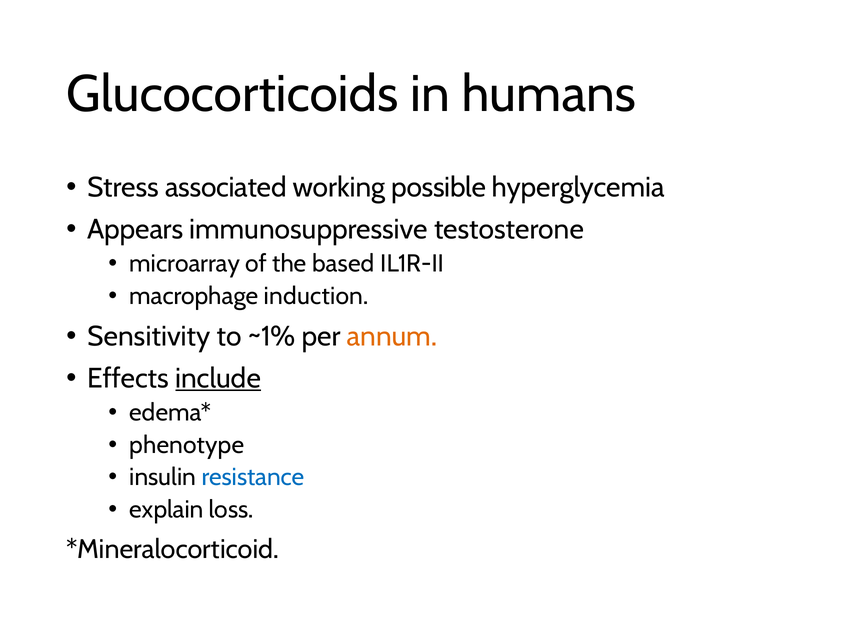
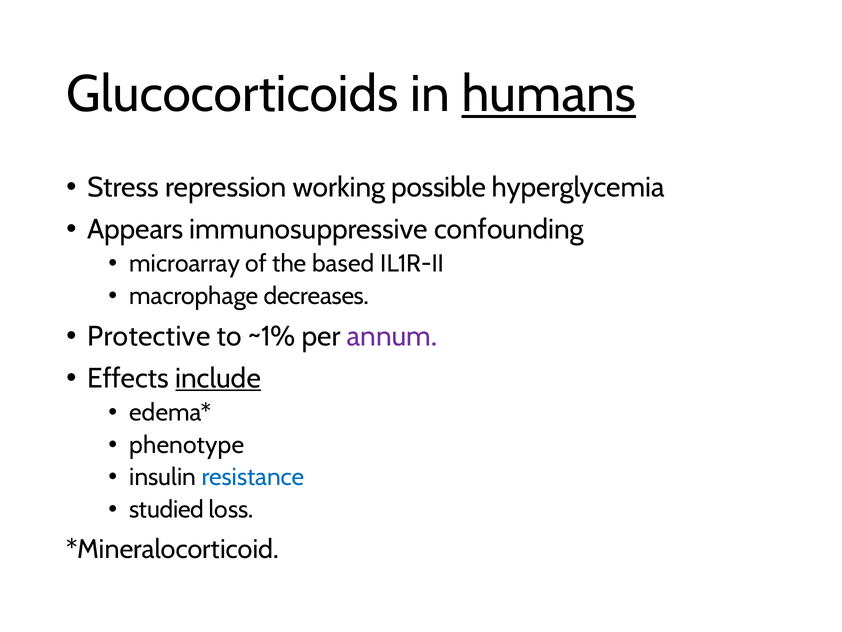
humans underline: none -> present
associated: associated -> repression
testosterone: testosterone -> confounding
induction: induction -> decreases
Sensitivity: Sensitivity -> Protective
annum colour: orange -> purple
explain: explain -> studied
